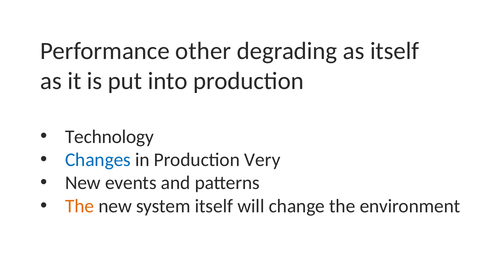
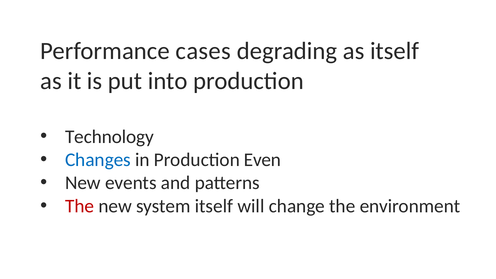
other: other -> cases
Very: Very -> Even
The at (80, 206) colour: orange -> red
